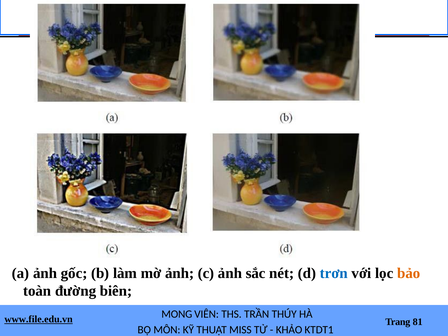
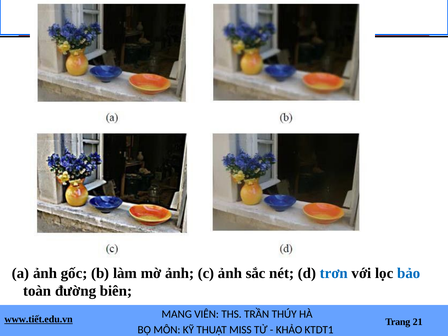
bảo colour: orange -> blue
MONG: MONG -> MANG
www.file.edu.vn: www.file.edu.vn -> www.tiết.edu.vn
81: 81 -> 21
